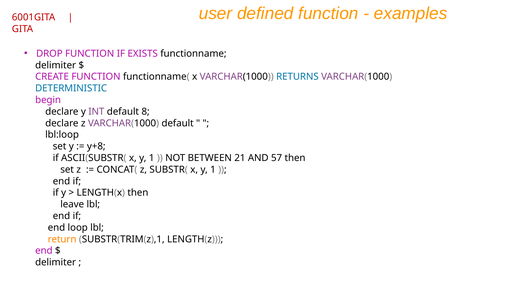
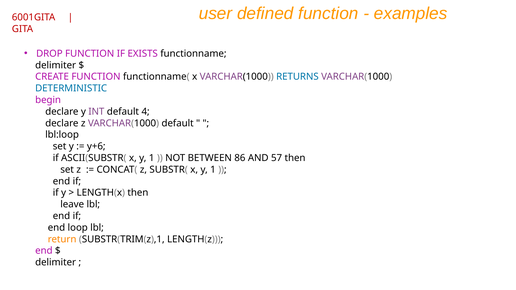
8: 8 -> 4
y+8: y+8 -> y+6
21: 21 -> 86
